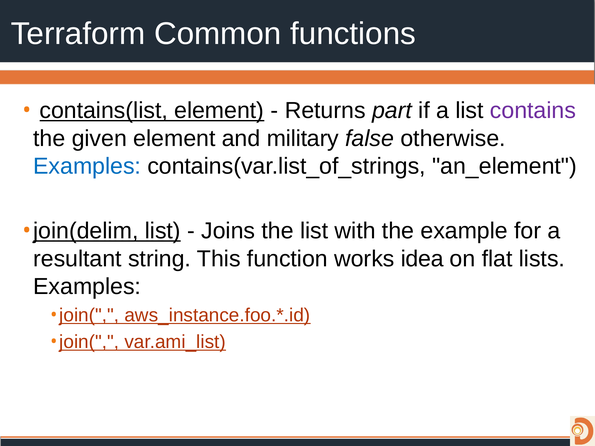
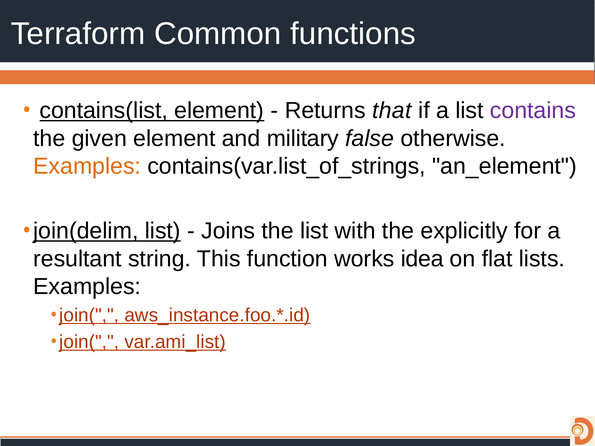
part: part -> that
Examples at (87, 166) colour: blue -> orange
example: example -> explicitly
